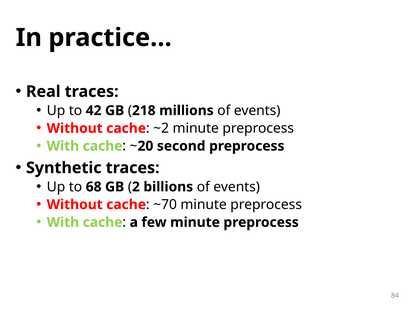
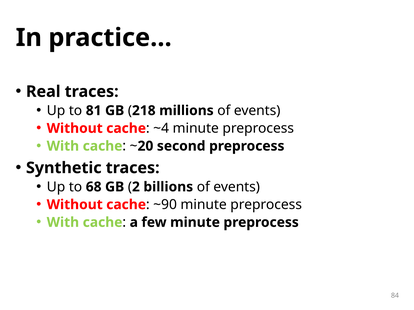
42: 42 -> 81
~2: ~2 -> ~4
~70: ~70 -> ~90
